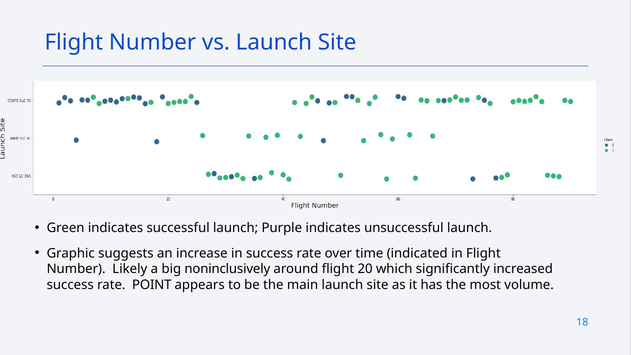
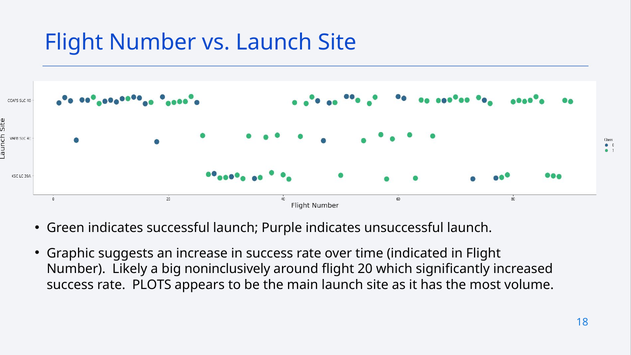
POINT: POINT -> PLOTS
